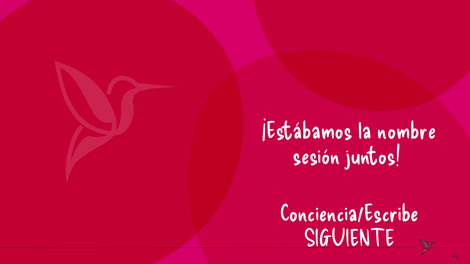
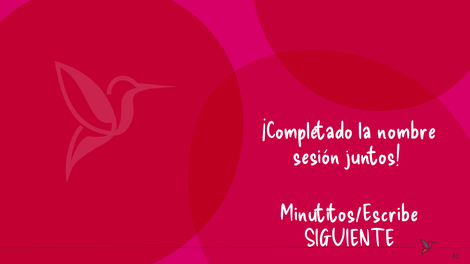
¡Estábamos: ¡Estábamos -> ¡Completado
Conciencia/Escribe: Conciencia/Escribe -> Minutitos/Escribe
